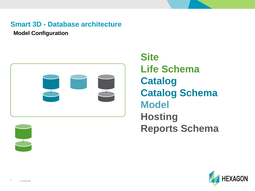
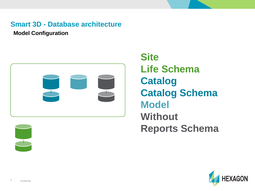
Hosting: Hosting -> Without
